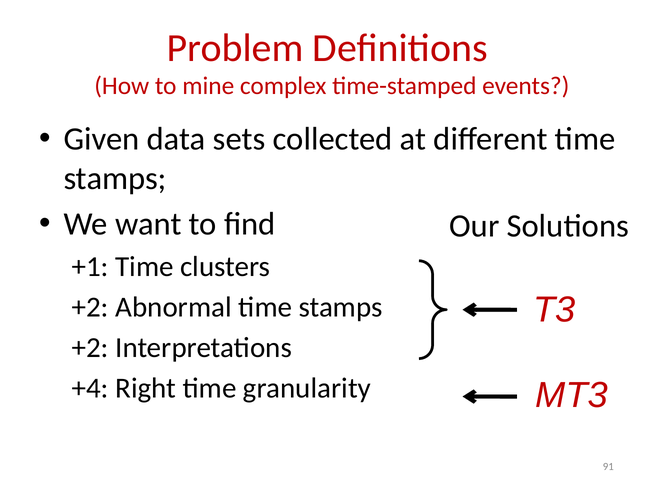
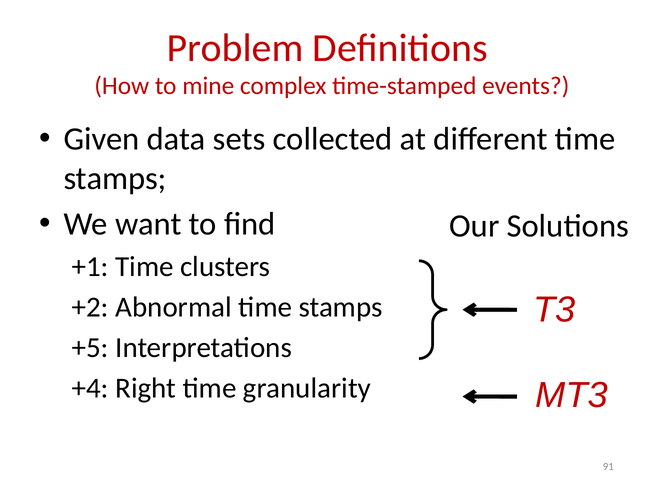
+2 at (90, 348): +2 -> +5
